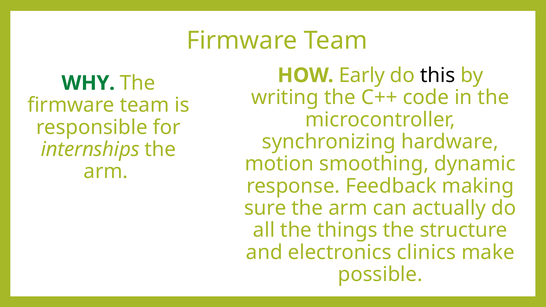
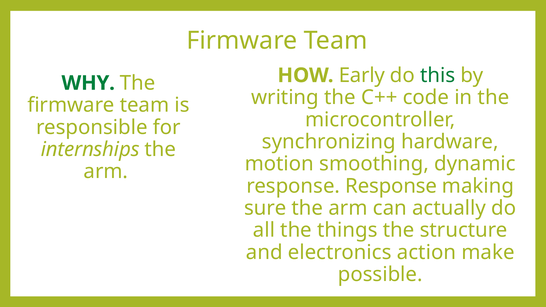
this colour: black -> green
response Feedback: Feedback -> Response
clinics: clinics -> action
